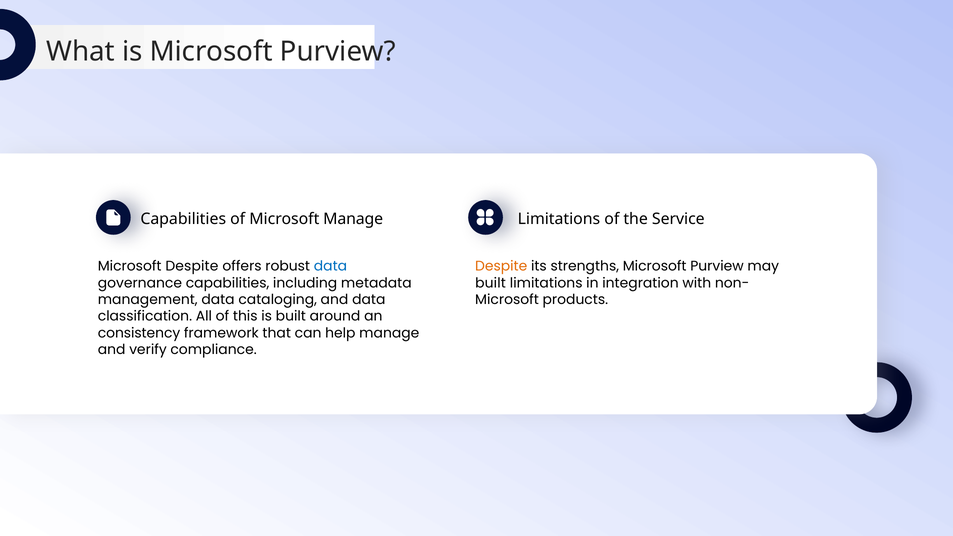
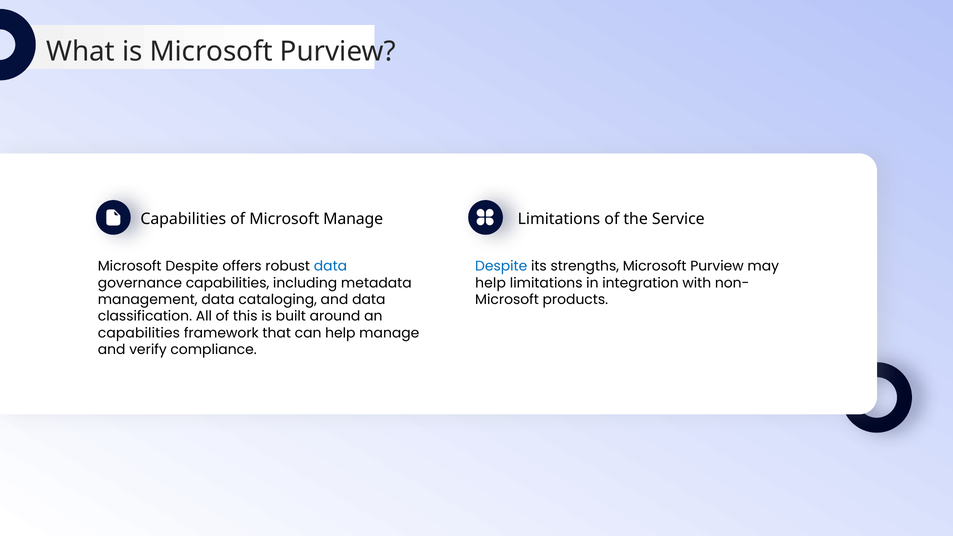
Despite at (501, 266) colour: orange -> blue
built at (491, 283): built -> help
consistency at (139, 333): consistency -> capabilities
